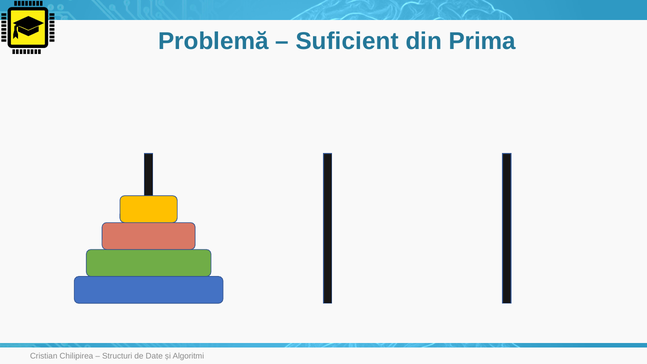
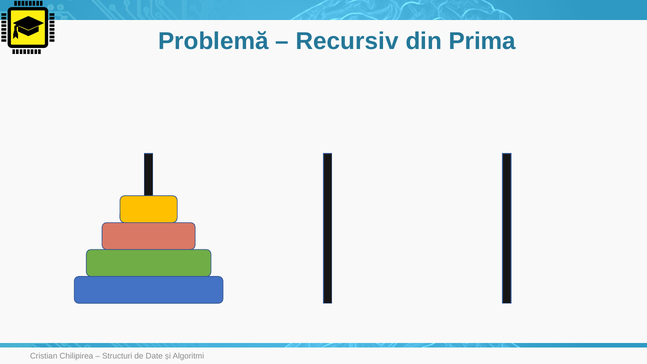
Suficient: Suficient -> Recursiv
